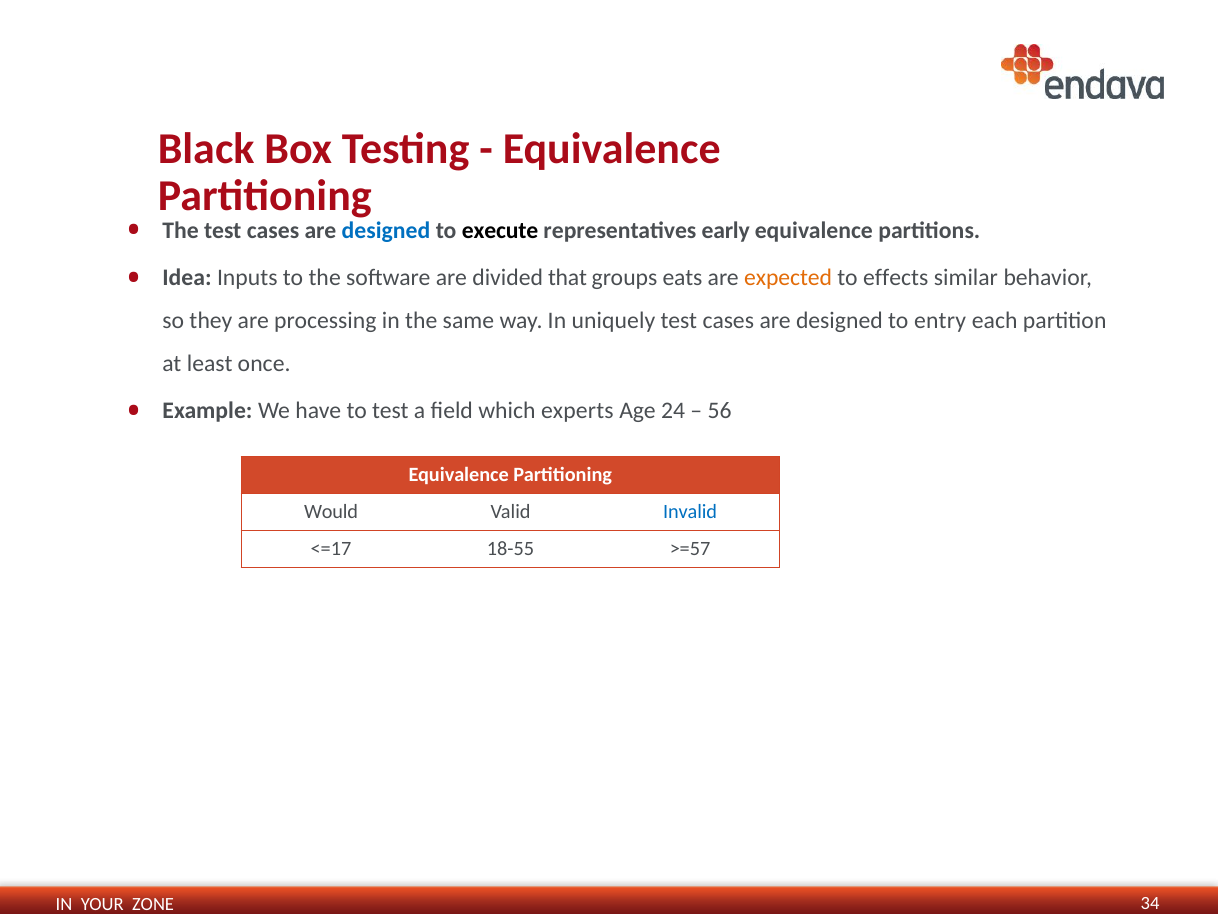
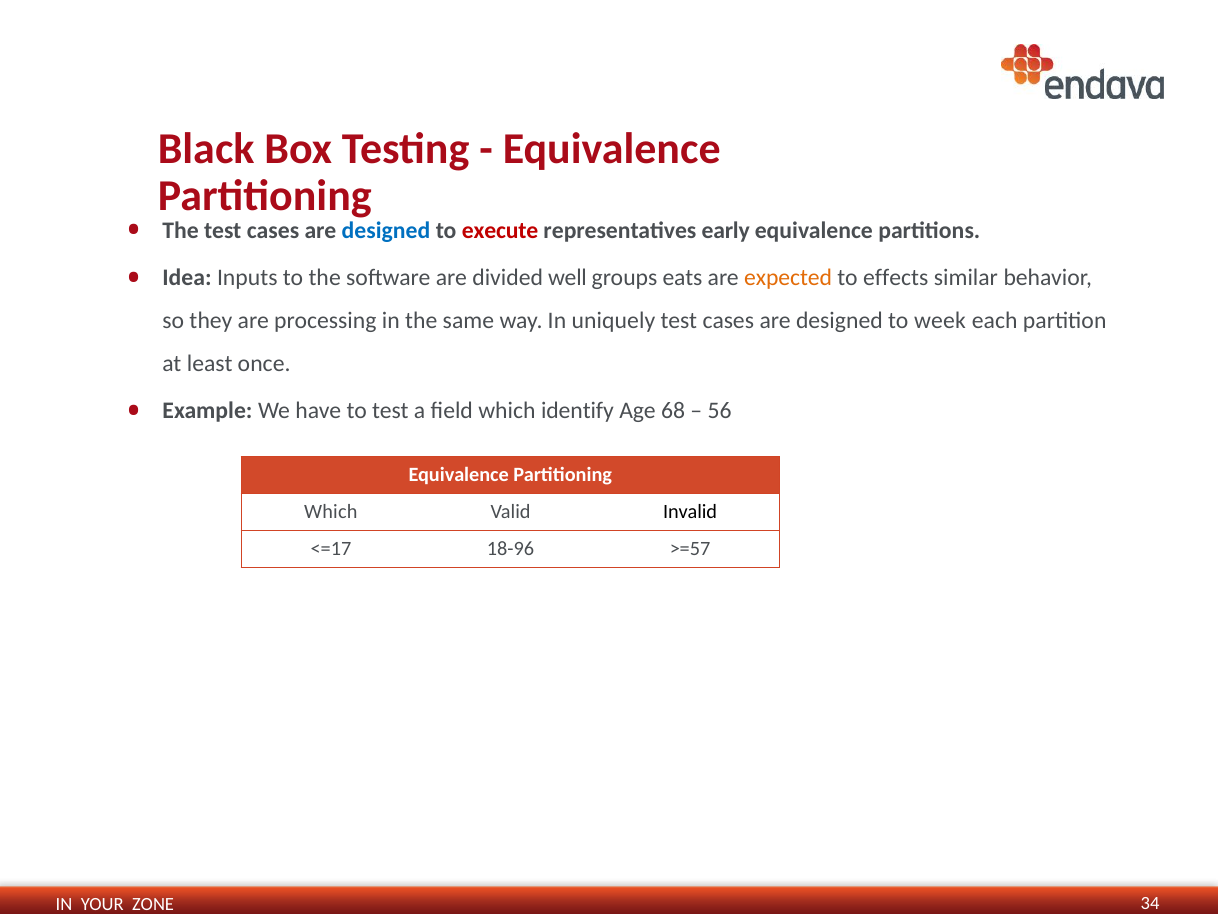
execute colour: black -> red
that: that -> well
entry: entry -> week
experts: experts -> identify
24: 24 -> 68
Would at (331, 512): Would -> Which
Invalid colour: blue -> black
18-55: 18-55 -> 18-96
